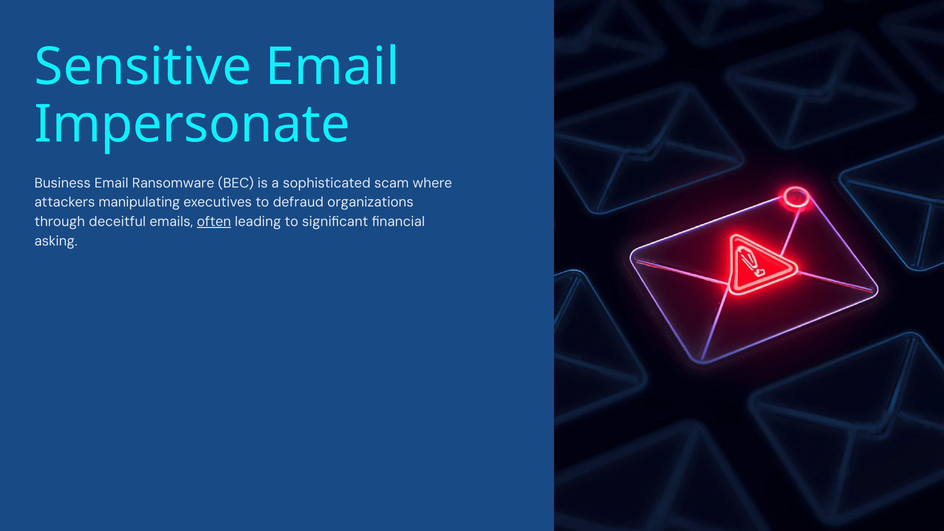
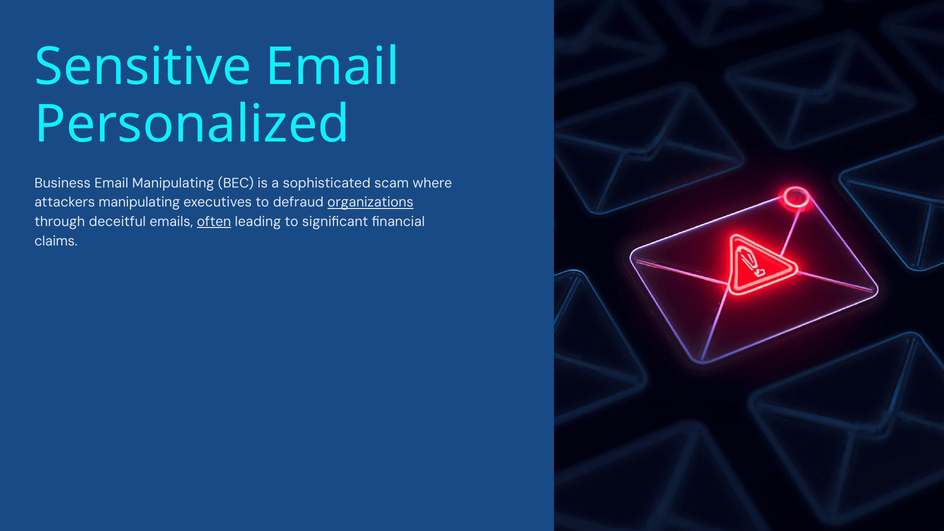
Impersonate: Impersonate -> Personalized
Email Ransomware: Ransomware -> Manipulating
organizations underline: none -> present
asking: asking -> claims
